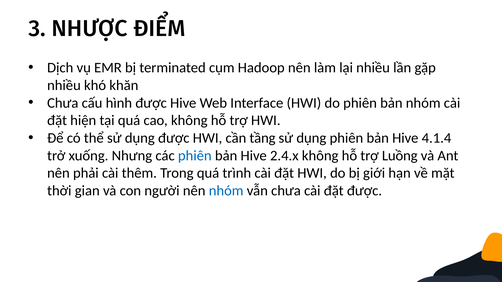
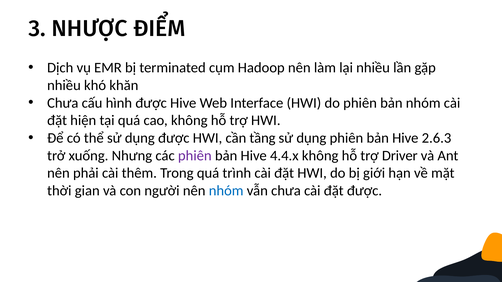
4.1.4: 4.1.4 -> 2.6.3
phiên at (195, 156) colour: blue -> purple
2.4.x: 2.4.x -> 4.4.x
Luồng: Luồng -> Driver
